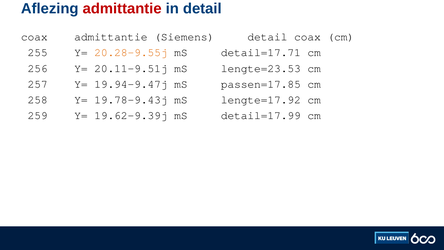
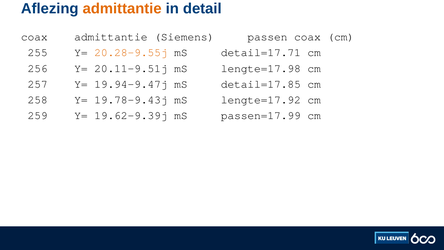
admittantie at (122, 8) colour: red -> orange
Siemens detail: detail -> passen
lengte=23.53: lengte=23.53 -> lengte=17.98
passen=17.85: passen=17.85 -> detail=17.85
detail=17.99: detail=17.99 -> passen=17.99
